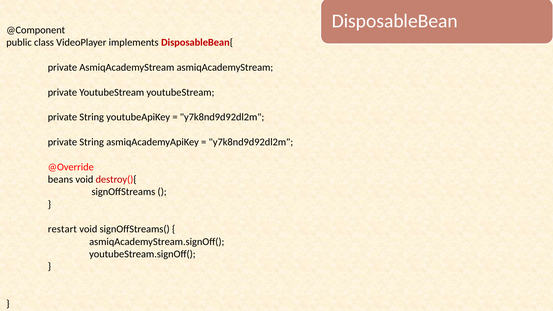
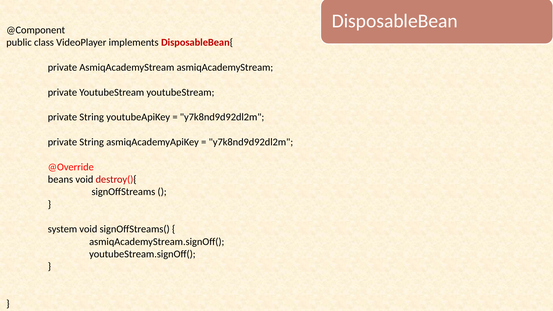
restart: restart -> system
